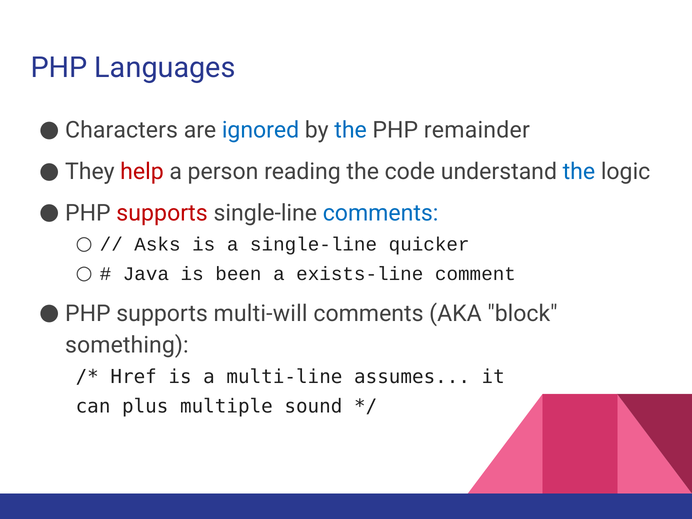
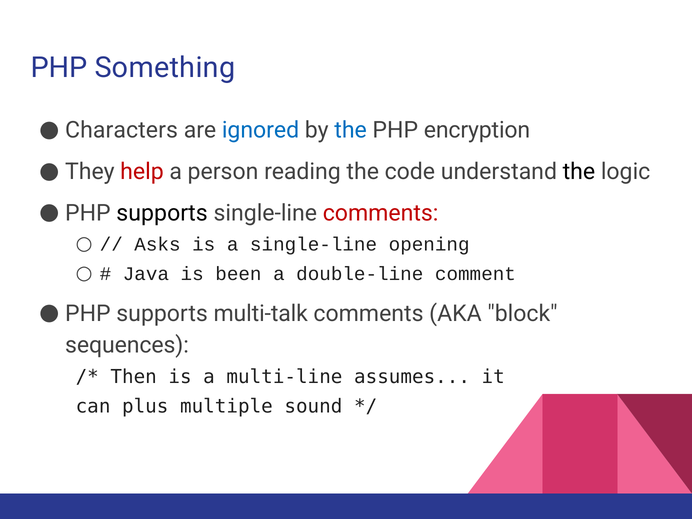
Languages: Languages -> Something
remainder: remainder -> encryption
the at (579, 172) colour: blue -> black
supports at (162, 213) colour: red -> black
comments at (381, 213) colour: blue -> red
quicker: quicker -> opening
exists-line: exists-line -> double-line
multi-will: multi-will -> multi-talk
something: something -> sequences
Href: Href -> Then
